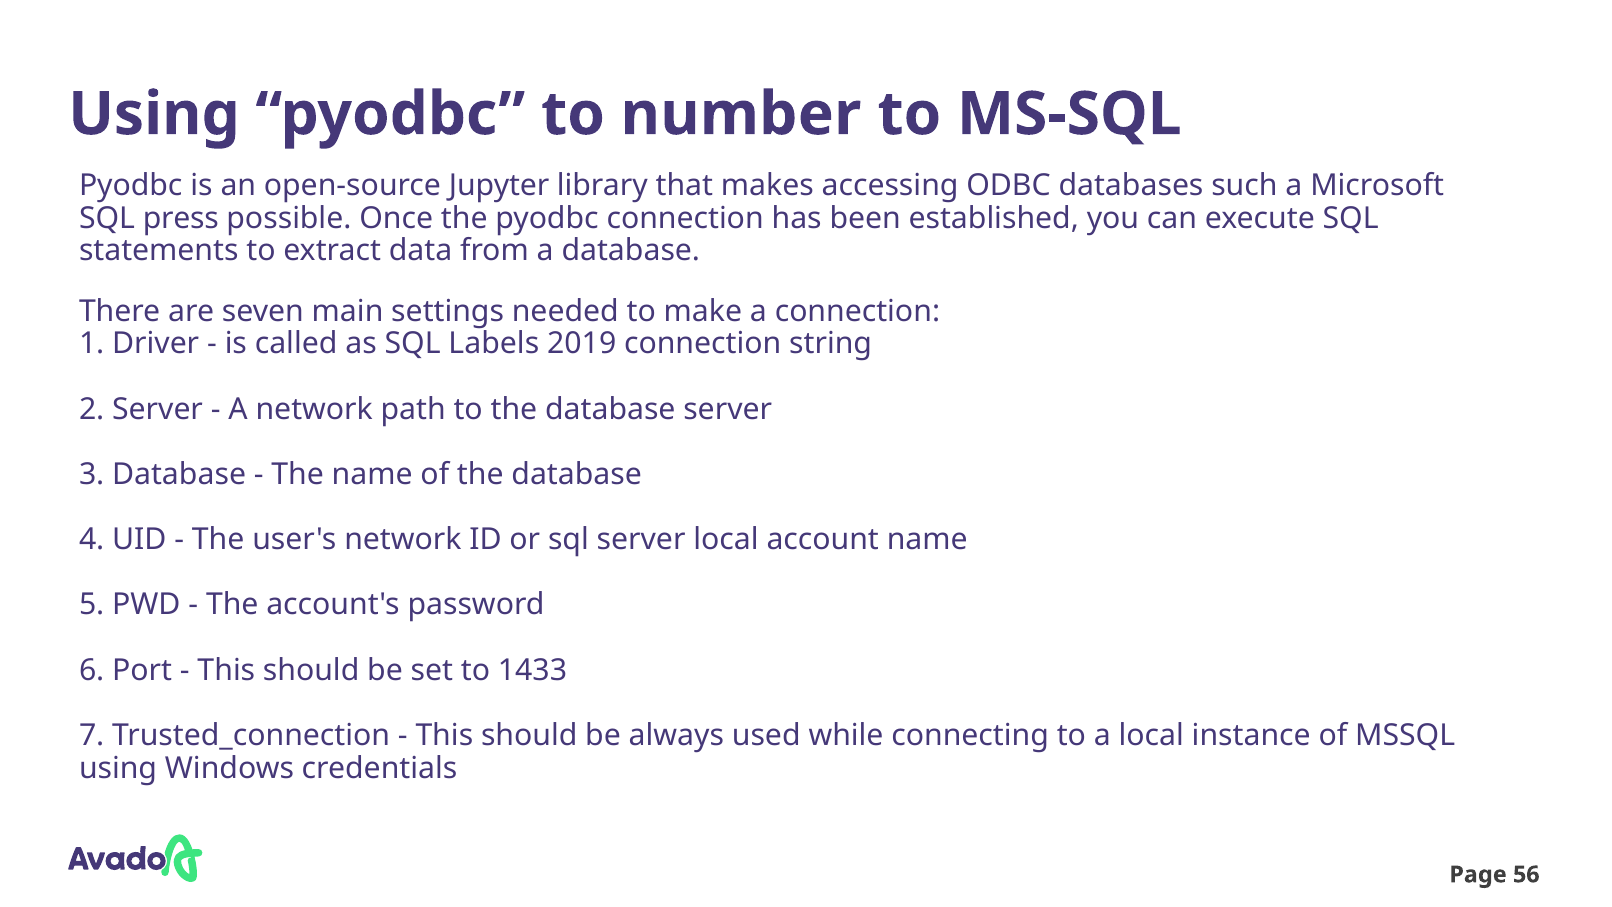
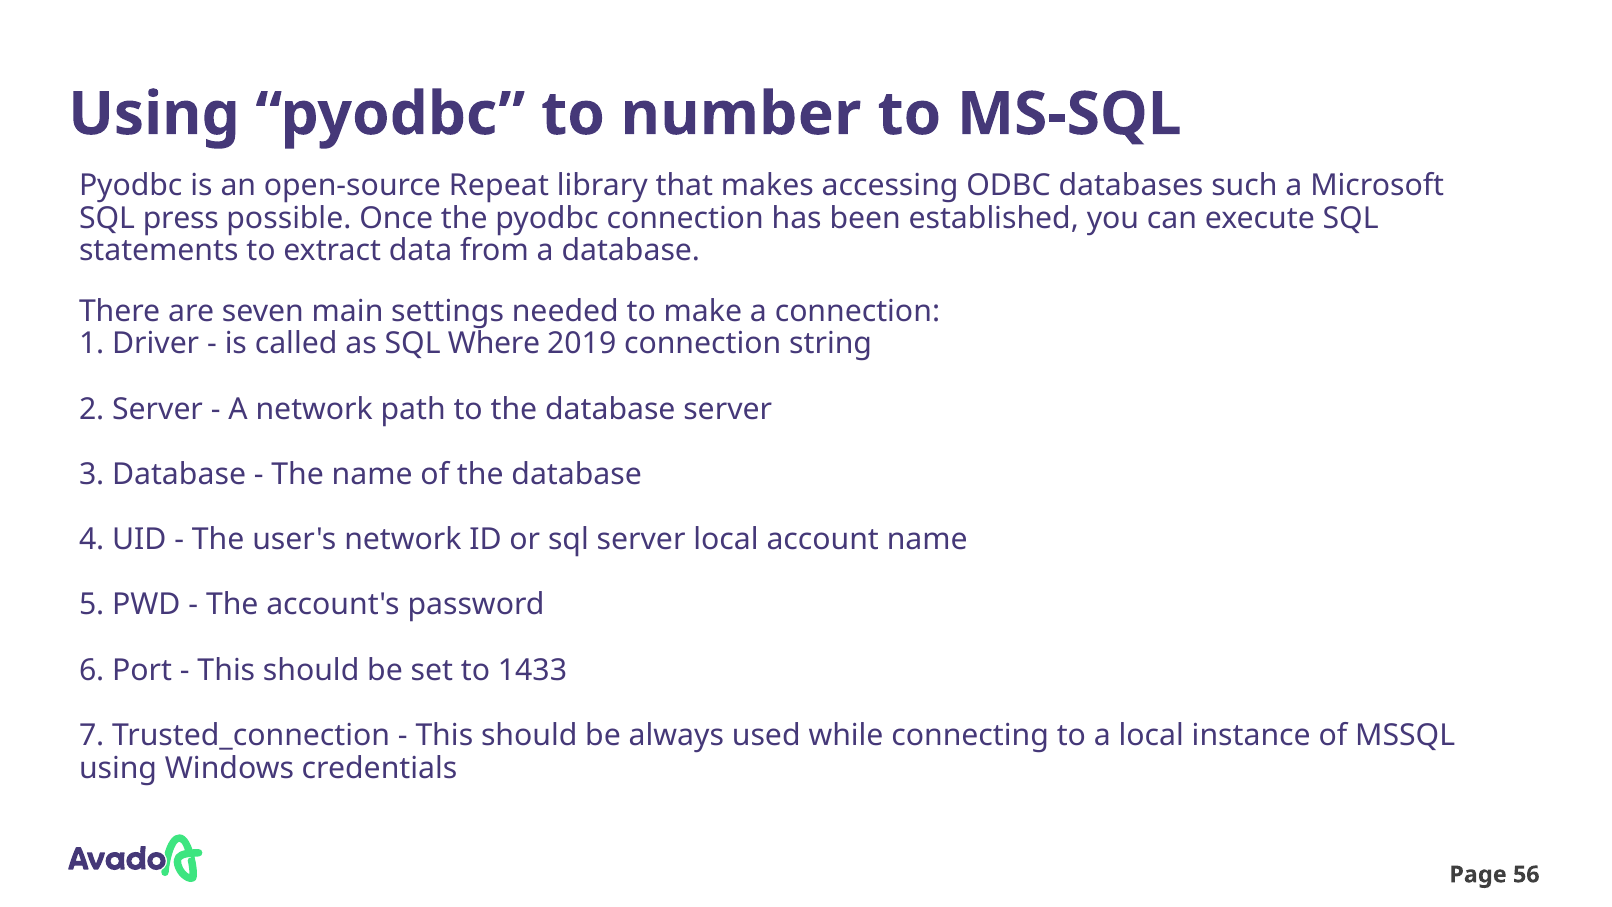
Jupyter: Jupyter -> Repeat
Labels: Labels -> Where
